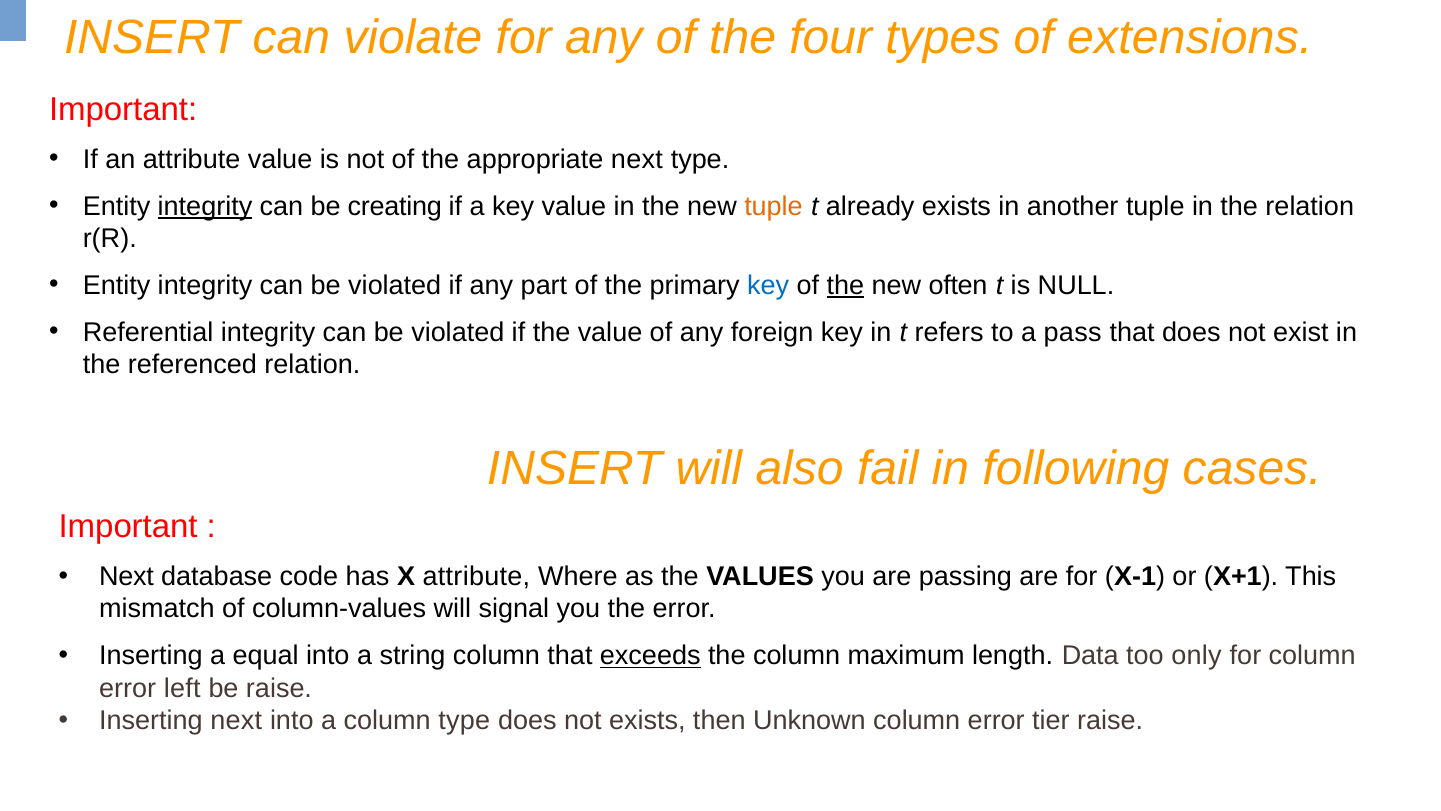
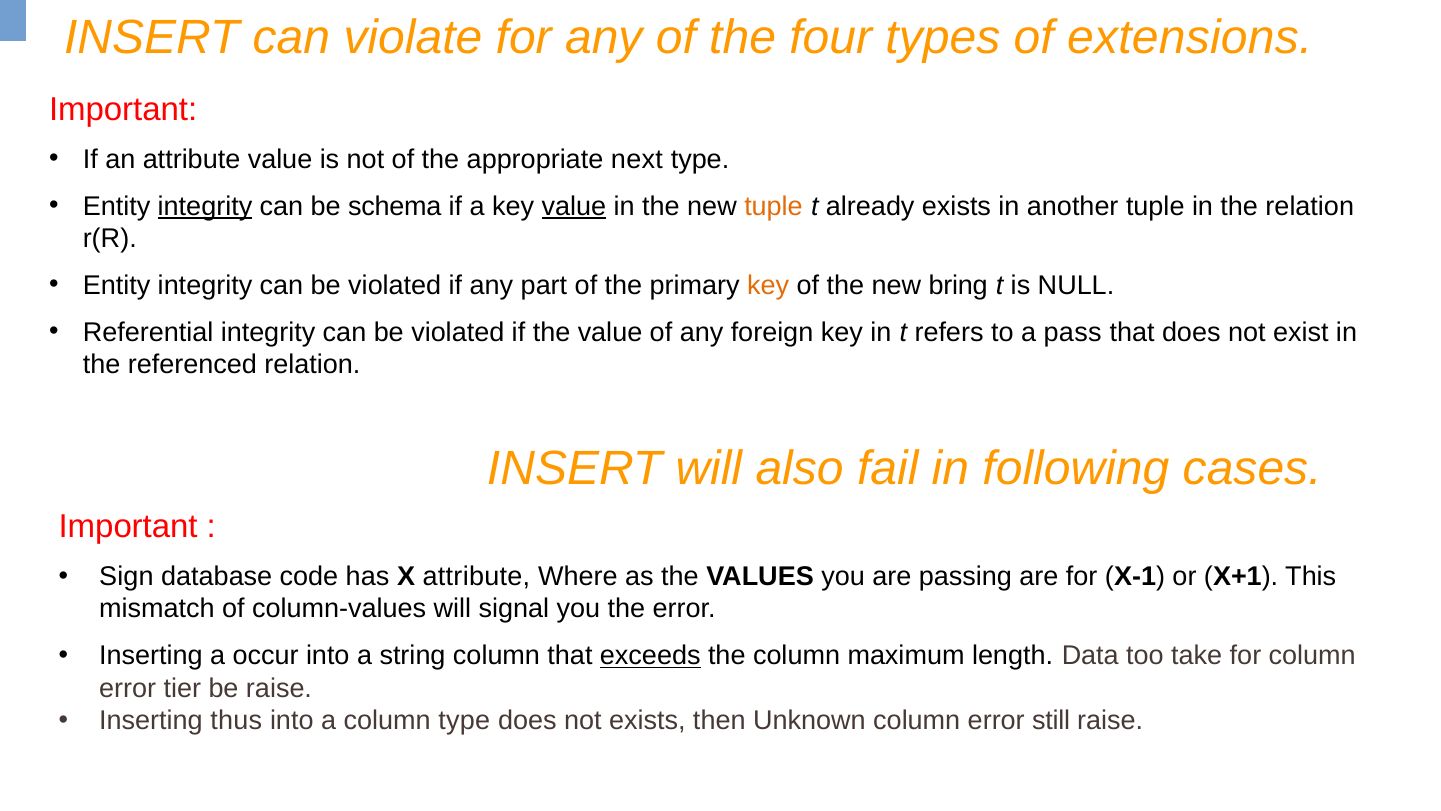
creating: creating -> schema
value at (574, 206) underline: none -> present
key at (768, 285) colour: blue -> orange
the at (845, 285) underline: present -> none
often: often -> bring
Next at (127, 576): Next -> Sign
equal: equal -> occur
only: only -> take
left: left -> tier
Inserting next: next -> thus
tier: tier -> still
